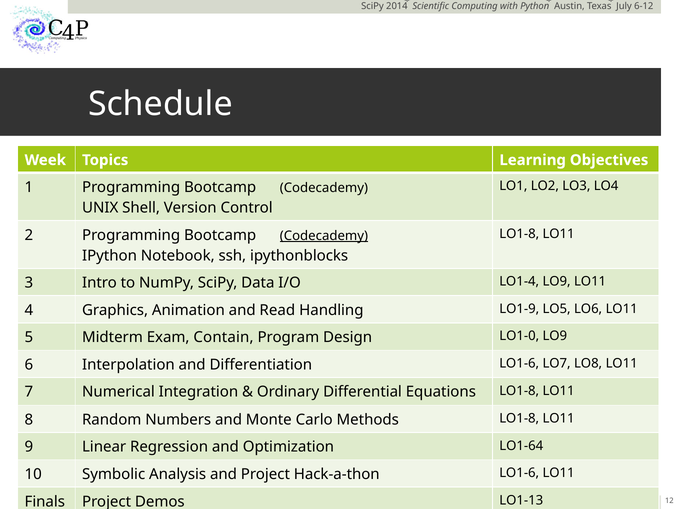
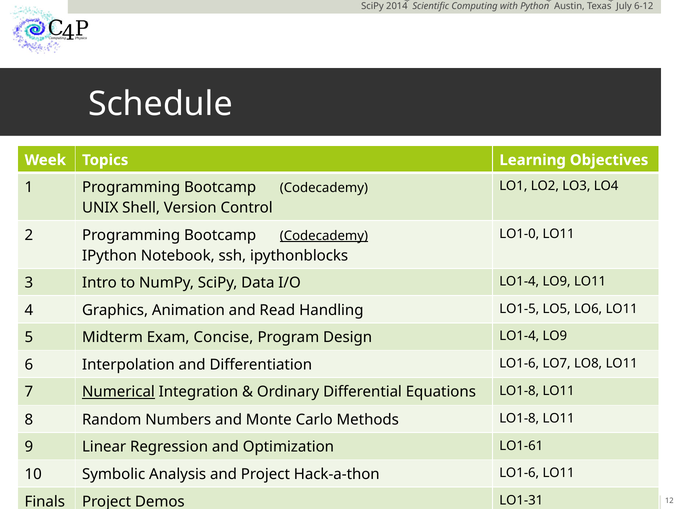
LO1-8 at (519, 234): LO1-8 -> LO1-0
LO1-9: LO1-9 -> LO1-5
Contain: Contain -> Concise
Design LO1-0: LO1-0 -> LO1-4
Numerical underline: none -> present
LO1-64: LO1-64 -> LO1-61
LO1-13: LO1-13 -> LO1-31
